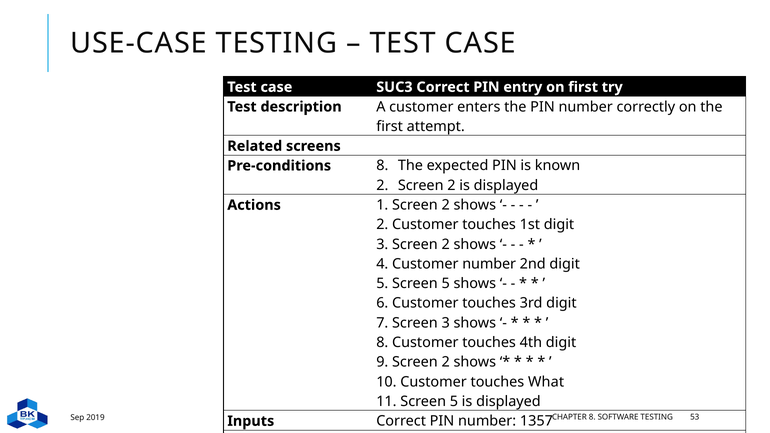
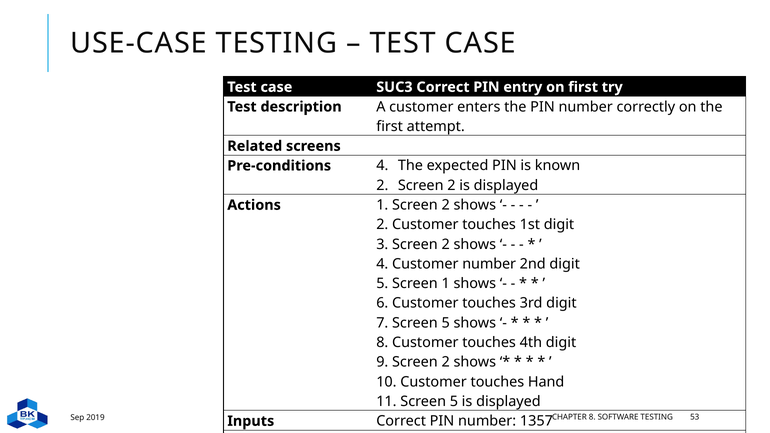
Pre-conditions 8: 8 -> 4
5 Screen 5: 5 -> 1
7 Screen 3: 3 -> 5
What: What -> Hand
